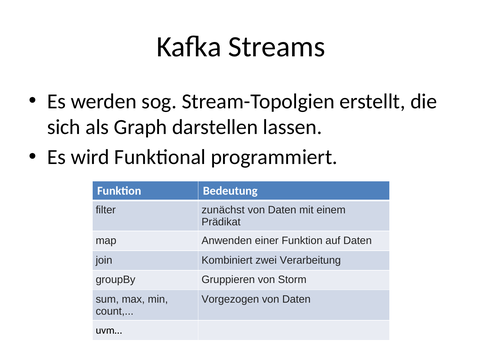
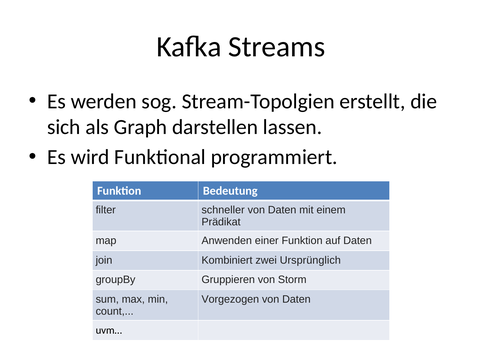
zunächst: zunächst -> schneller
Verarbeitung: Verarbeitung -> Ursprünglich
